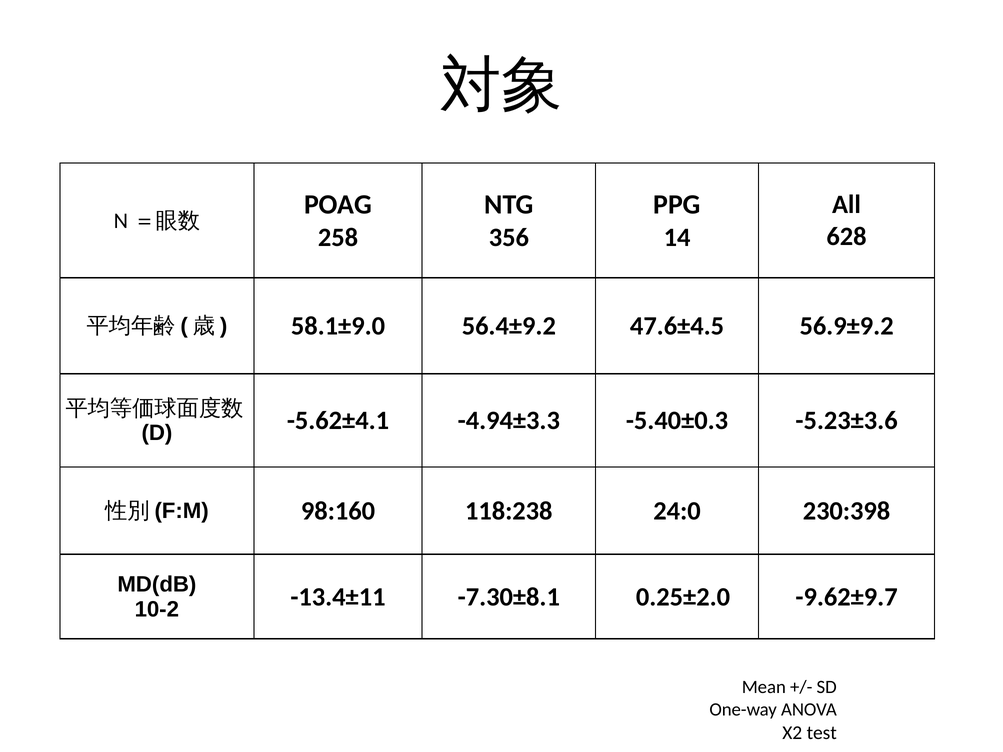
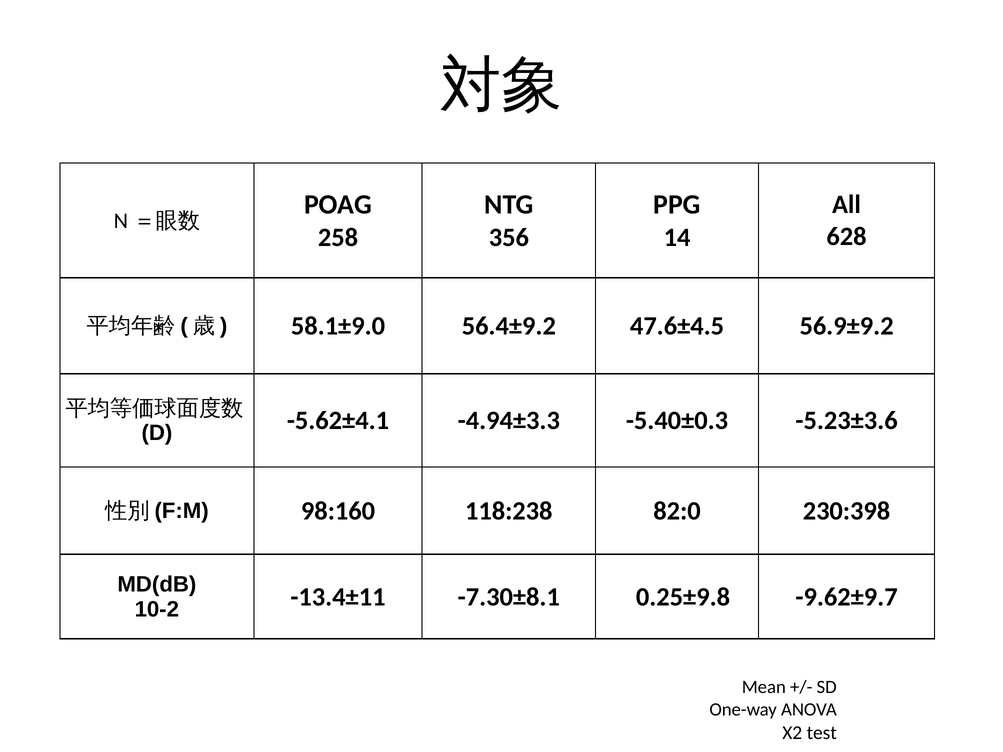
24:0: 24:0 -> 82:0
0.25±2.0: 0.25±2.0 -> 0.25±9.8
